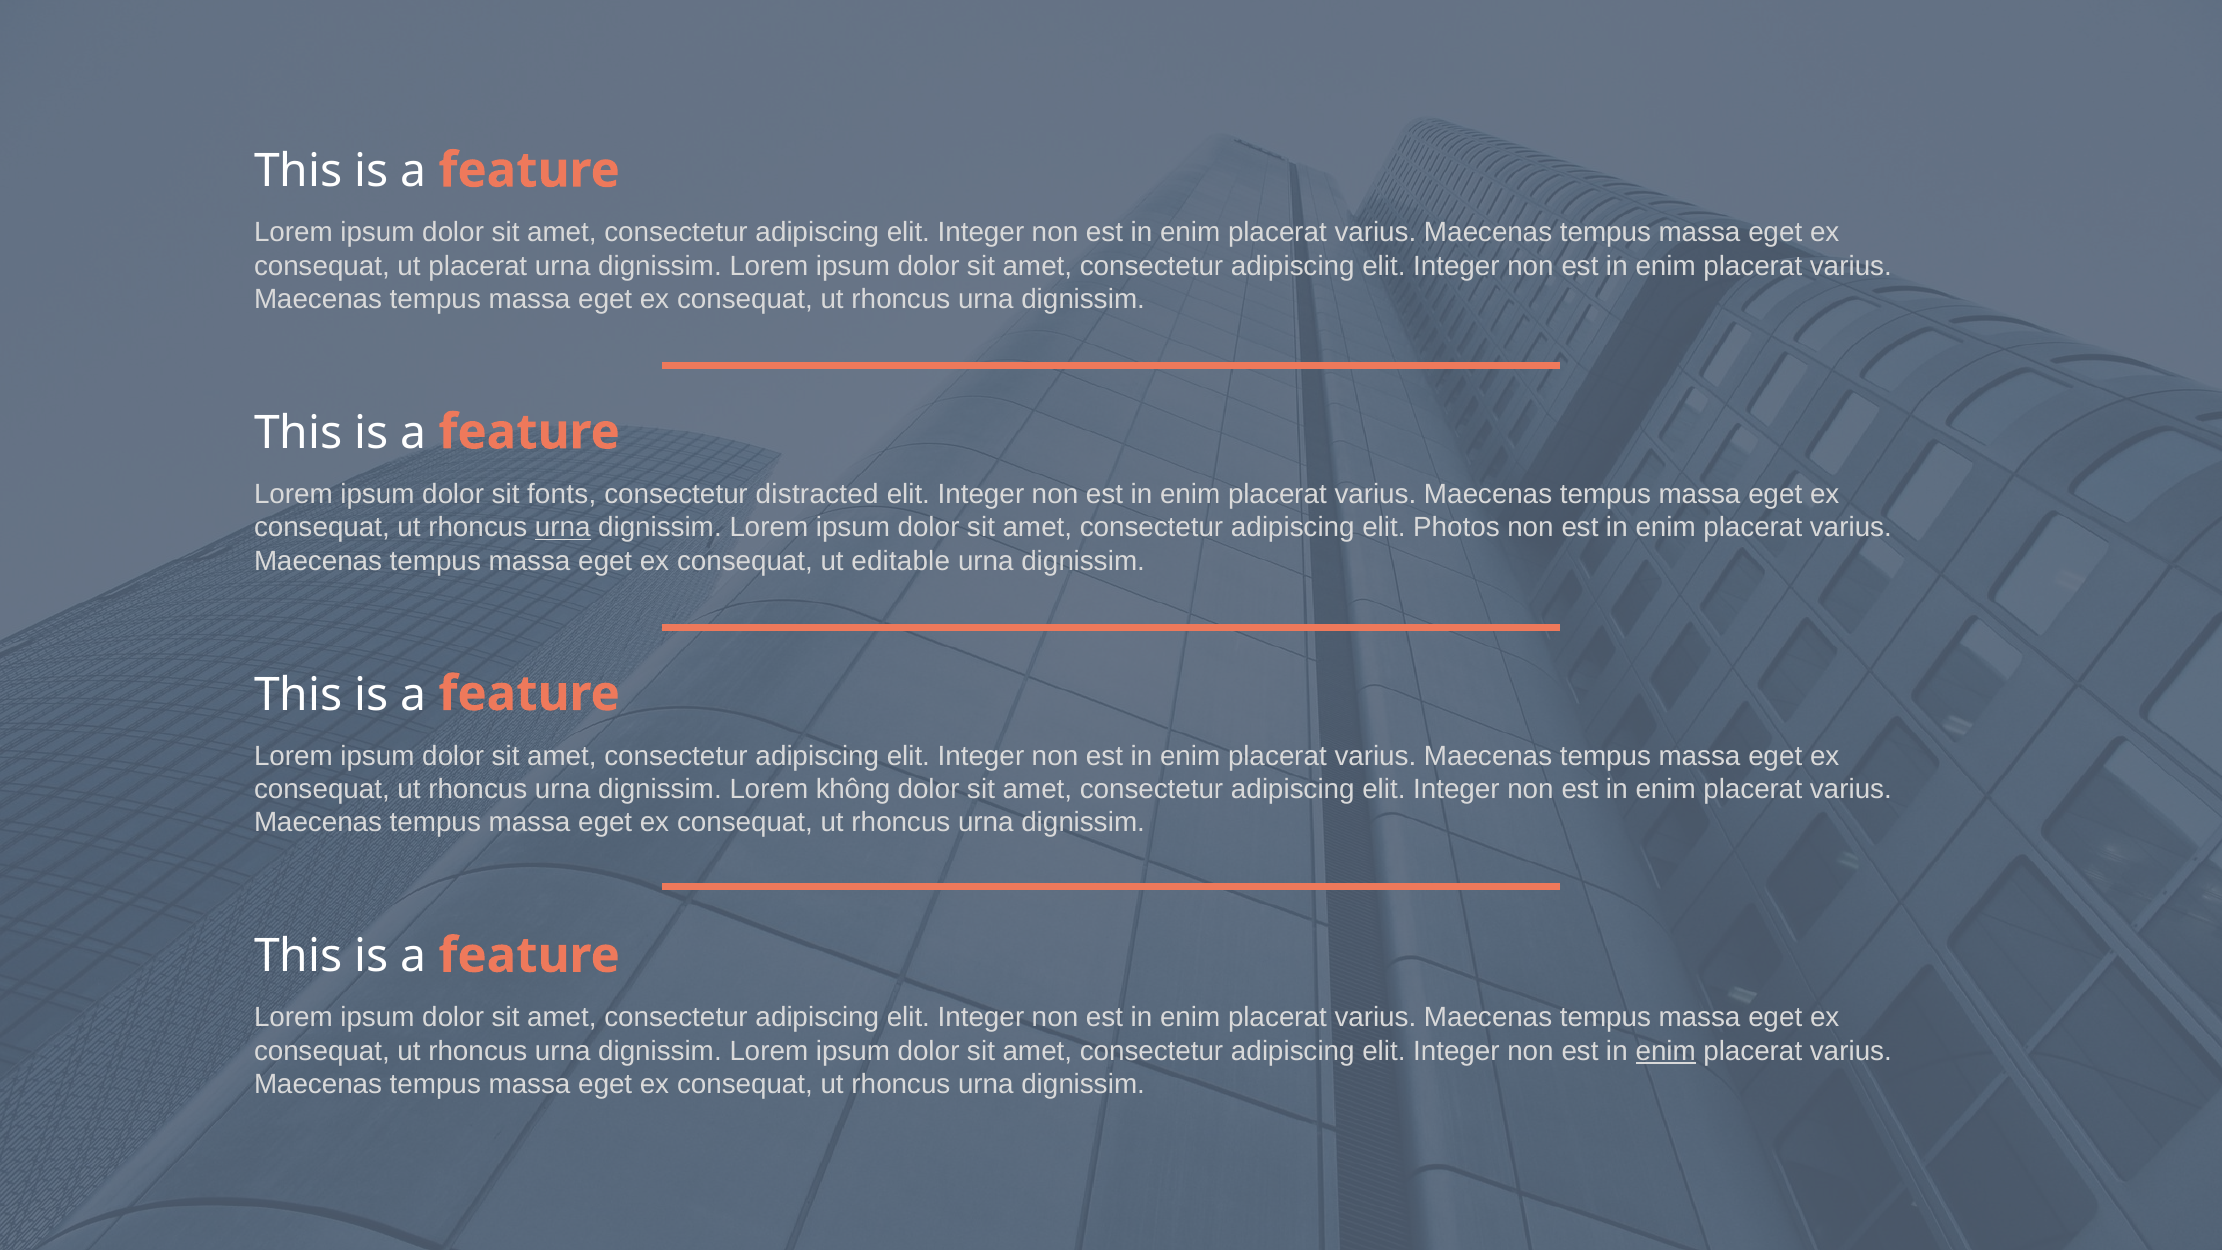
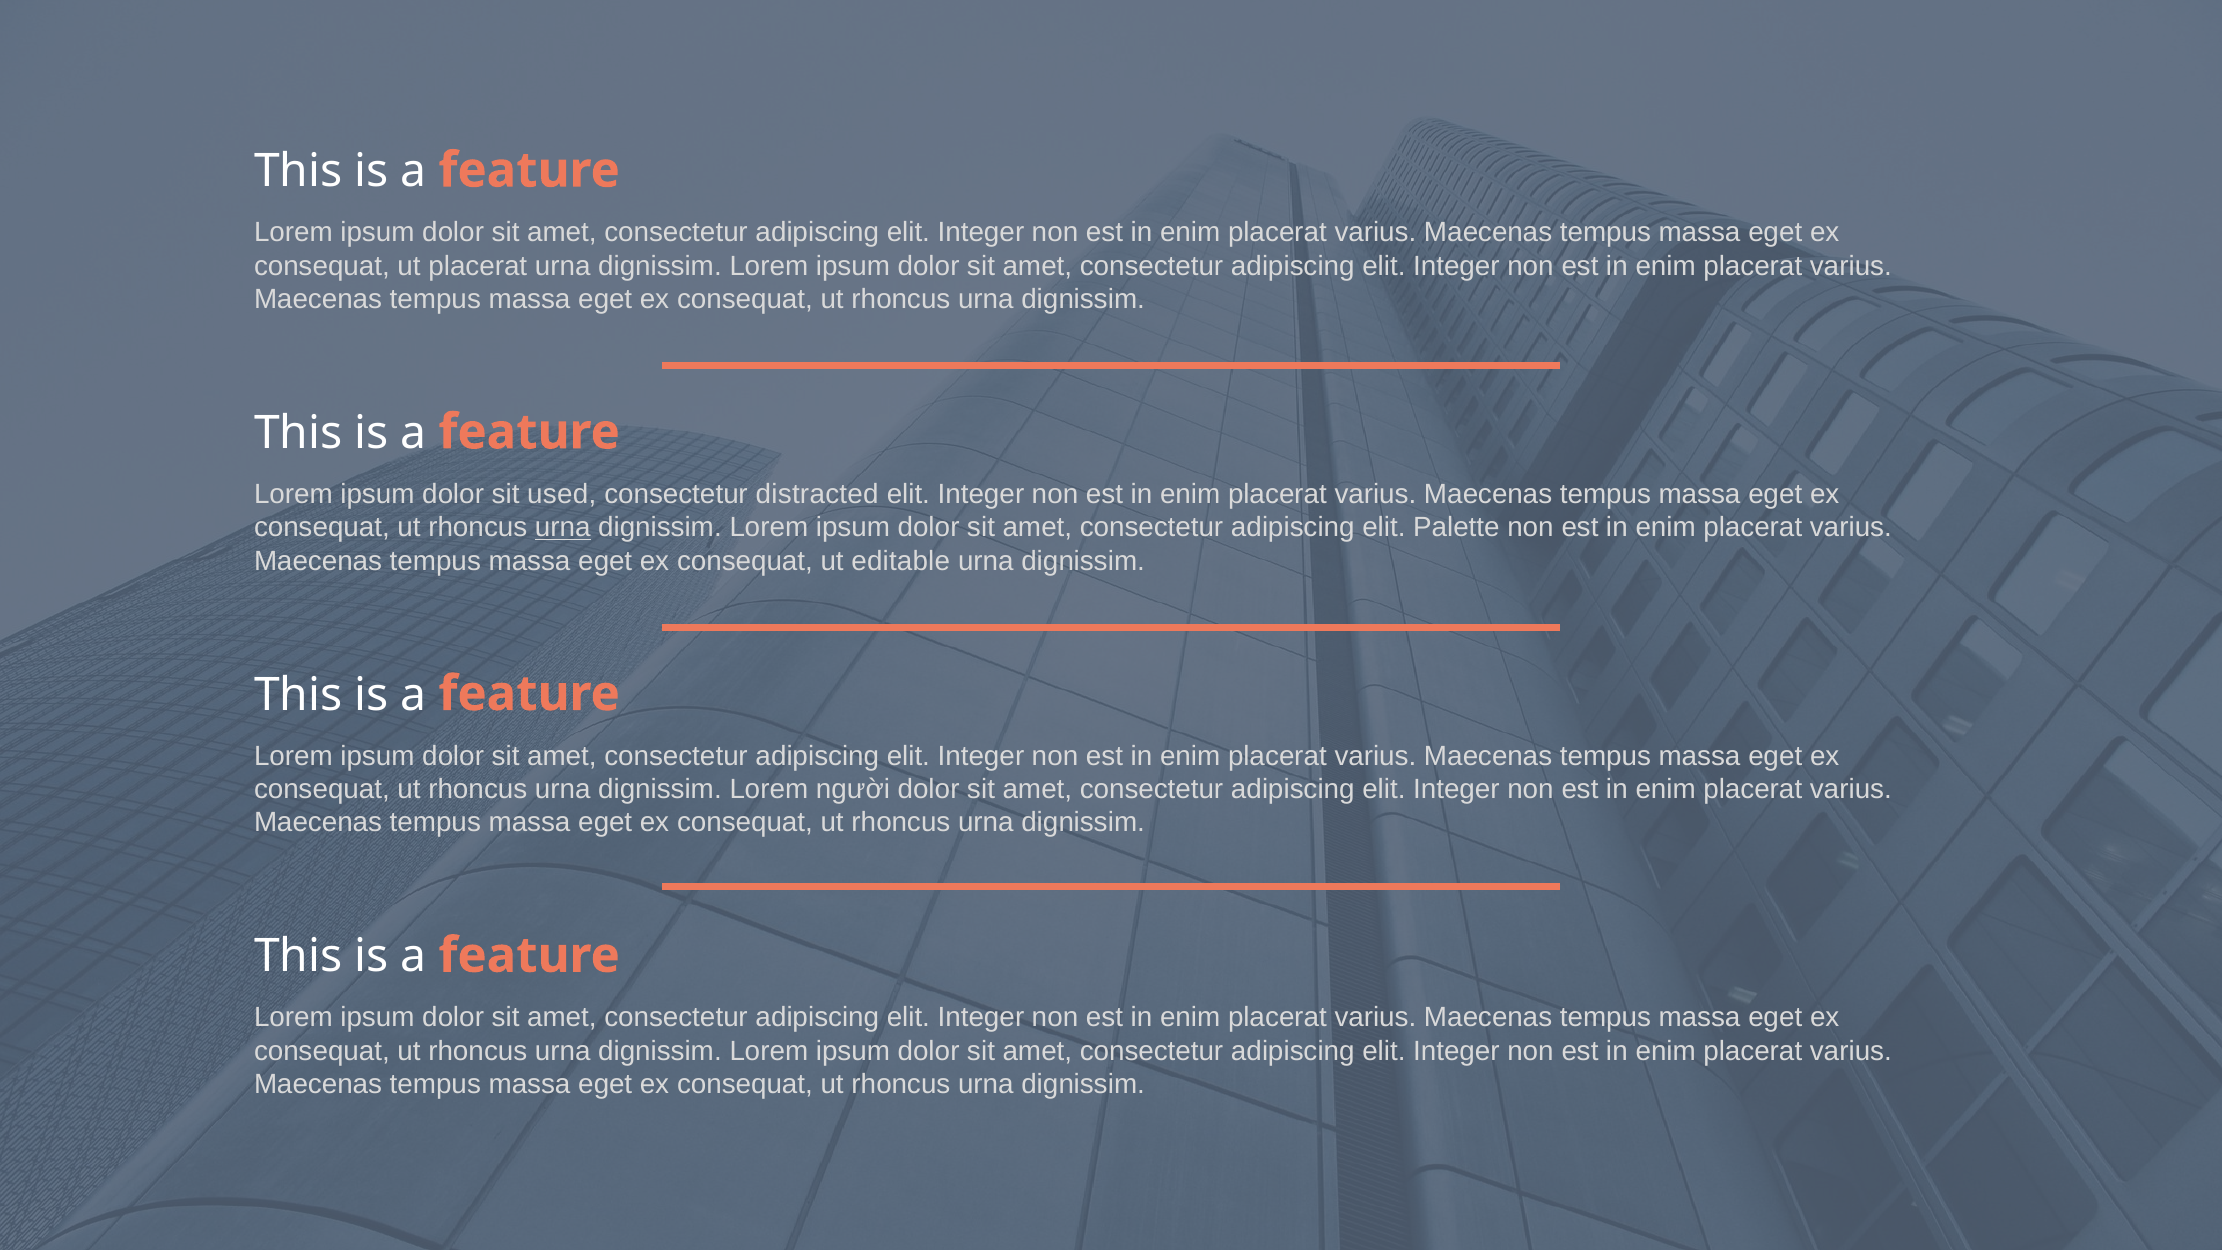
fonts: fonts -> used
Photos: Photos -> Palette
không: không -> người
enim at (1666, 1051) underline: present -> none
